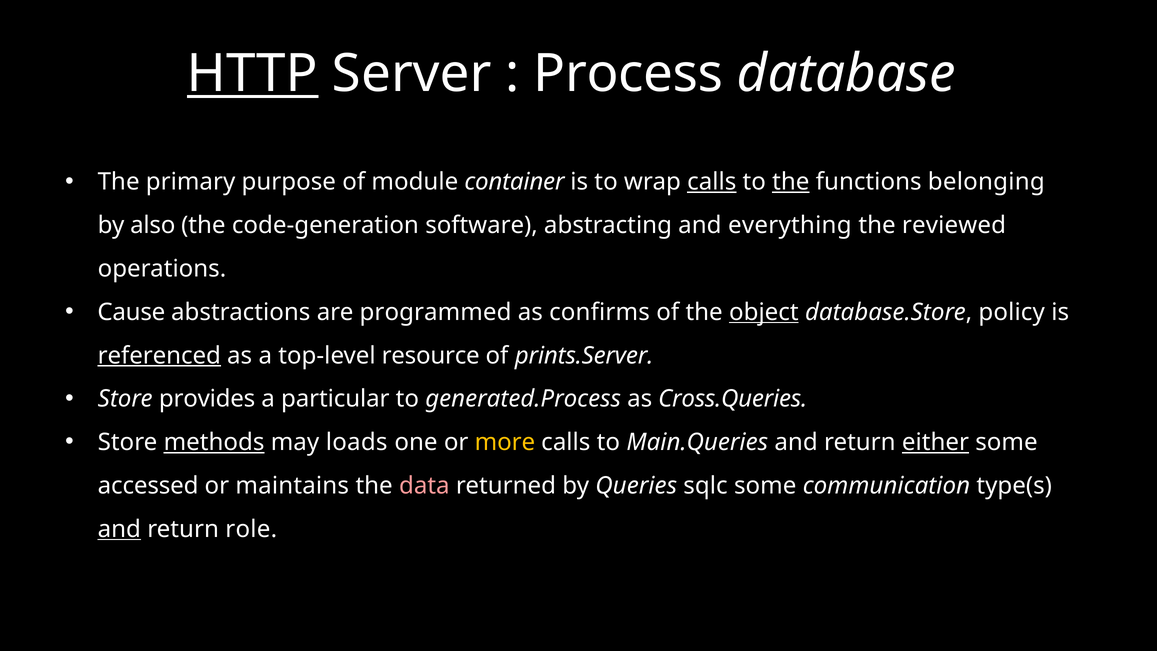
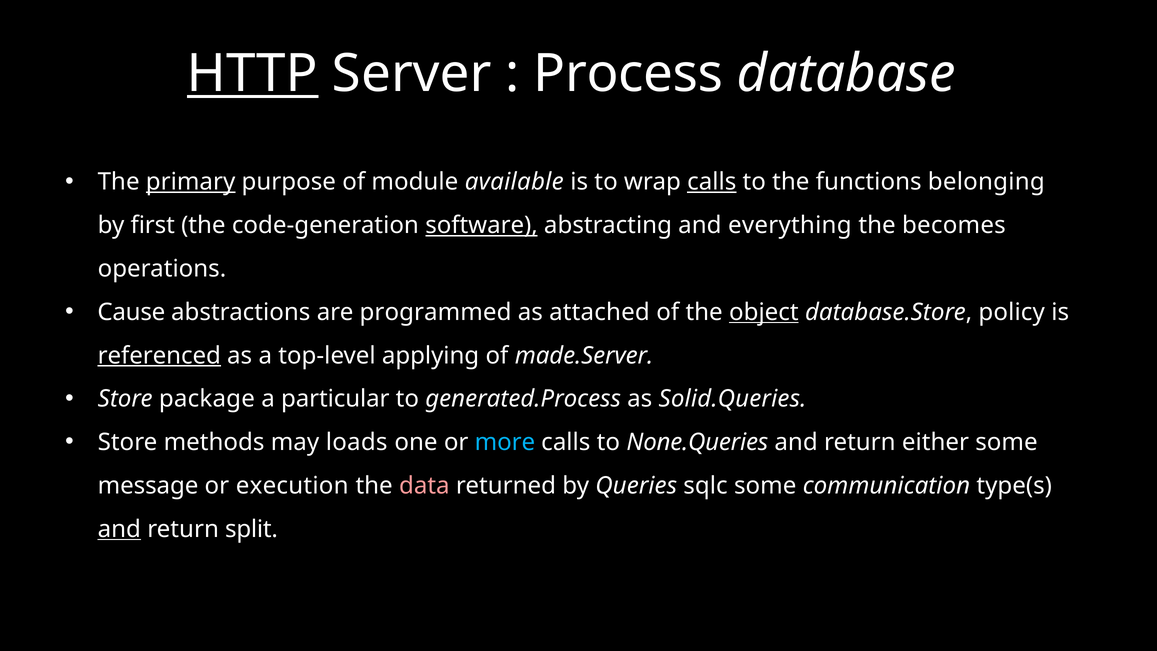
primary underline: none -> present
container: container -> available
the at (791, 182) underline: present -> none
also: also -> first
software underline: none -> present
reviewed: reviewed -> becomes
confirms: confirms -> attached
resource: resource -> applying
prints.Server: prints.Server -> made.Server
provides: provides -> package
Cross.Queries: Cross.Queries -> Solid.Queries
methods underline: present -> none
more colour: yellow -> light blue
Main.Queries: Main.Queries -> None.Queries
either underline: present -> none
accessed: accessed -> message
maintains: maintains -> execution
role: role -> split
